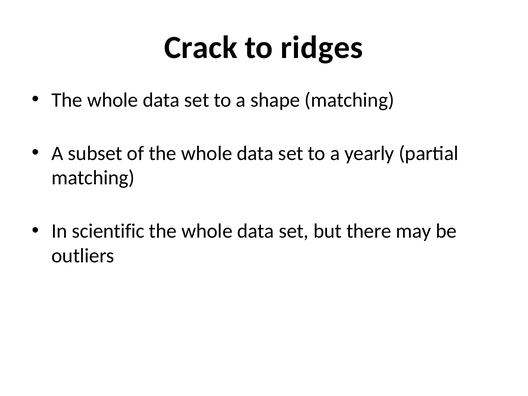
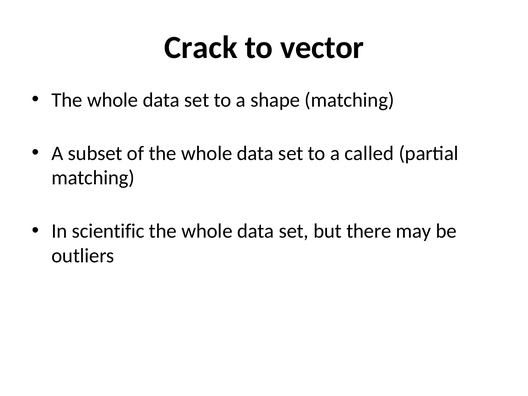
ridges: ridges -> vector
yearly: yearly -> called
